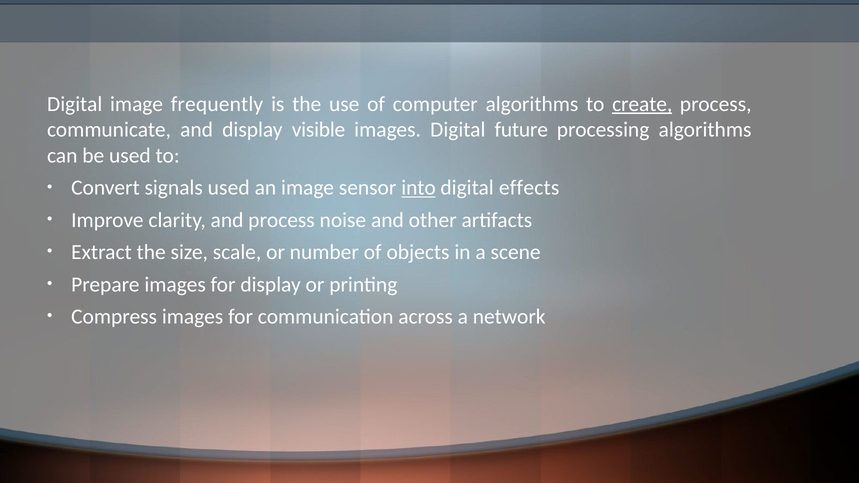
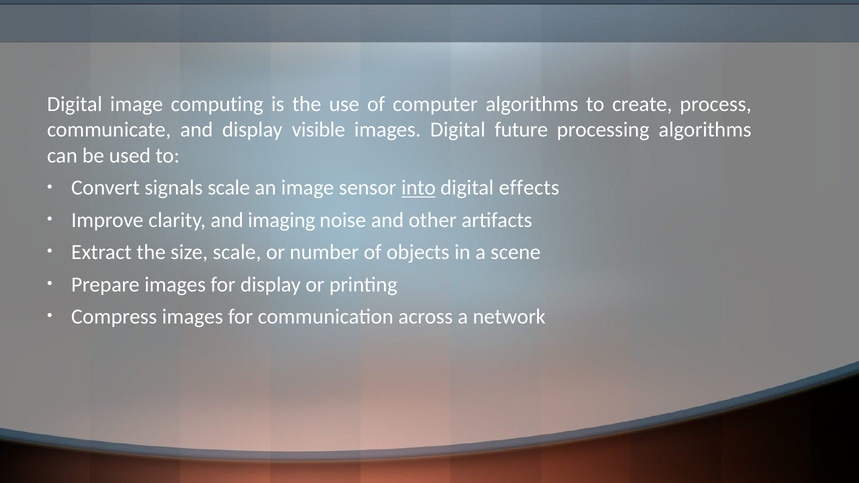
frequently: frequently -> computing
create underline: present -> none
signals used: used -> scale
and process: process -> imaging
